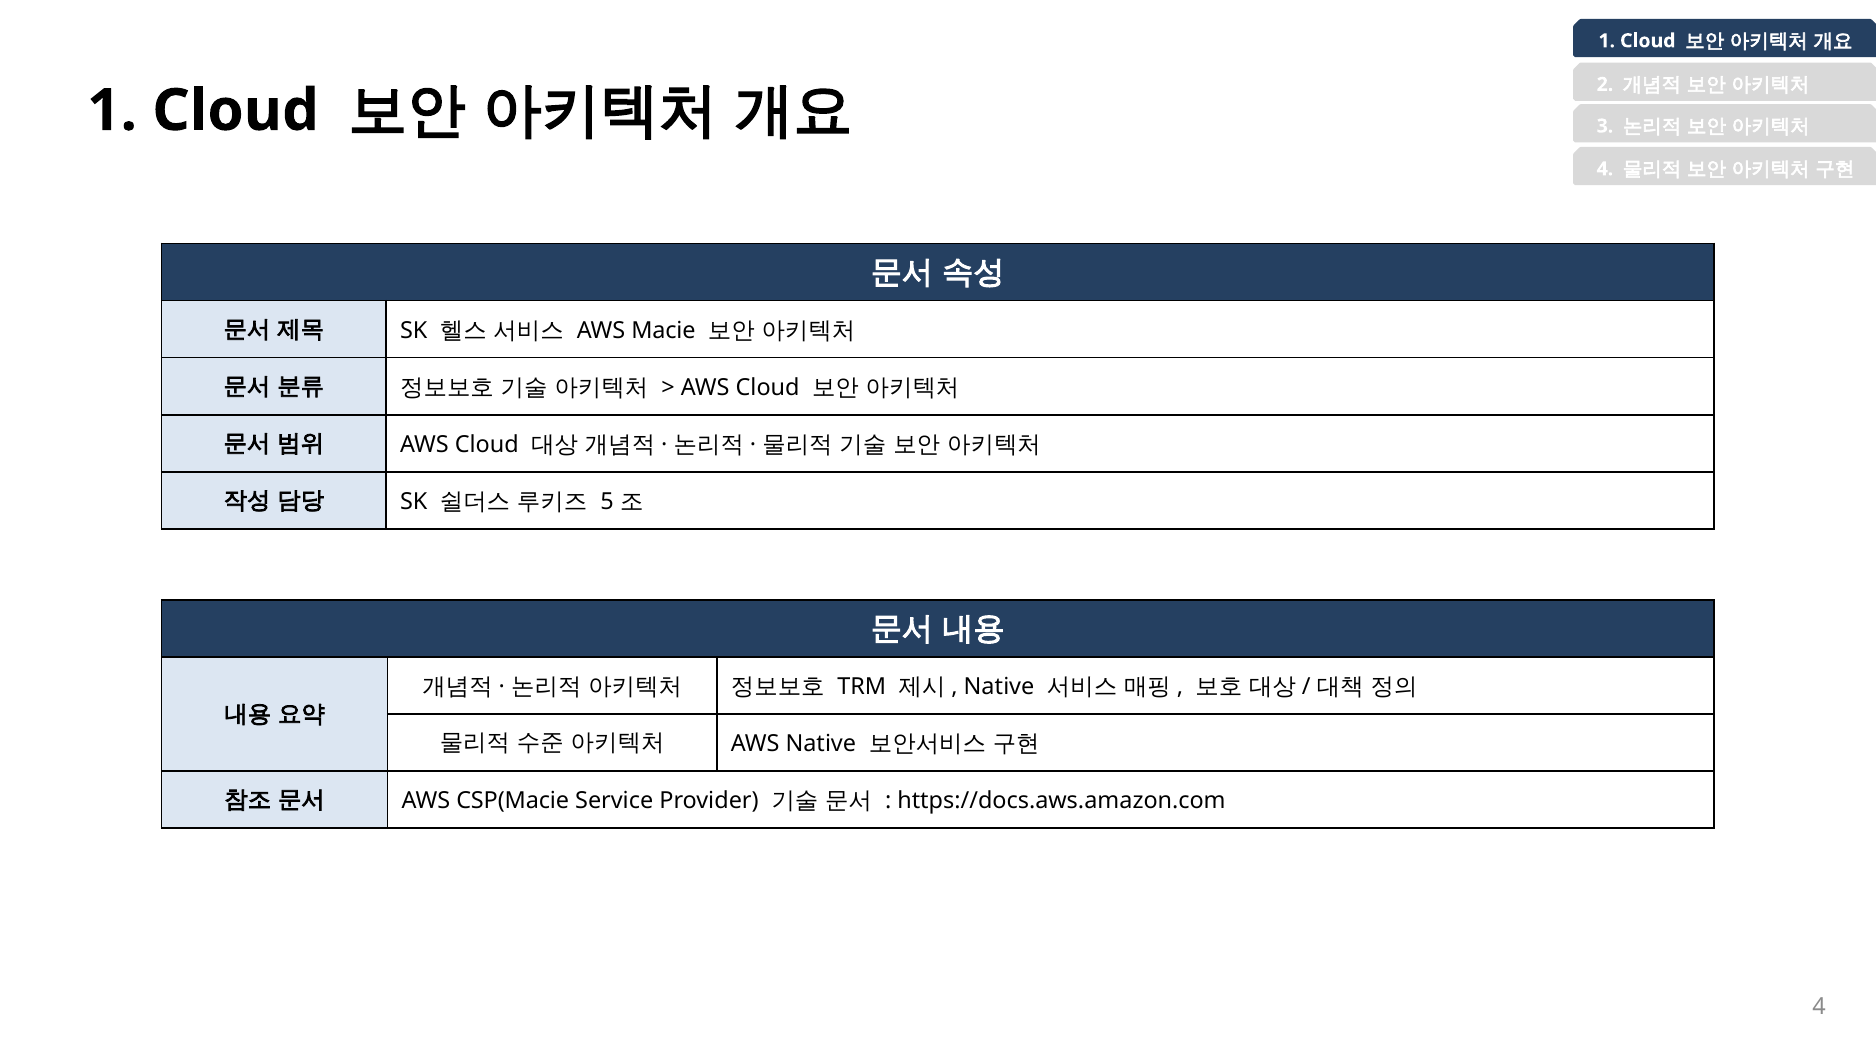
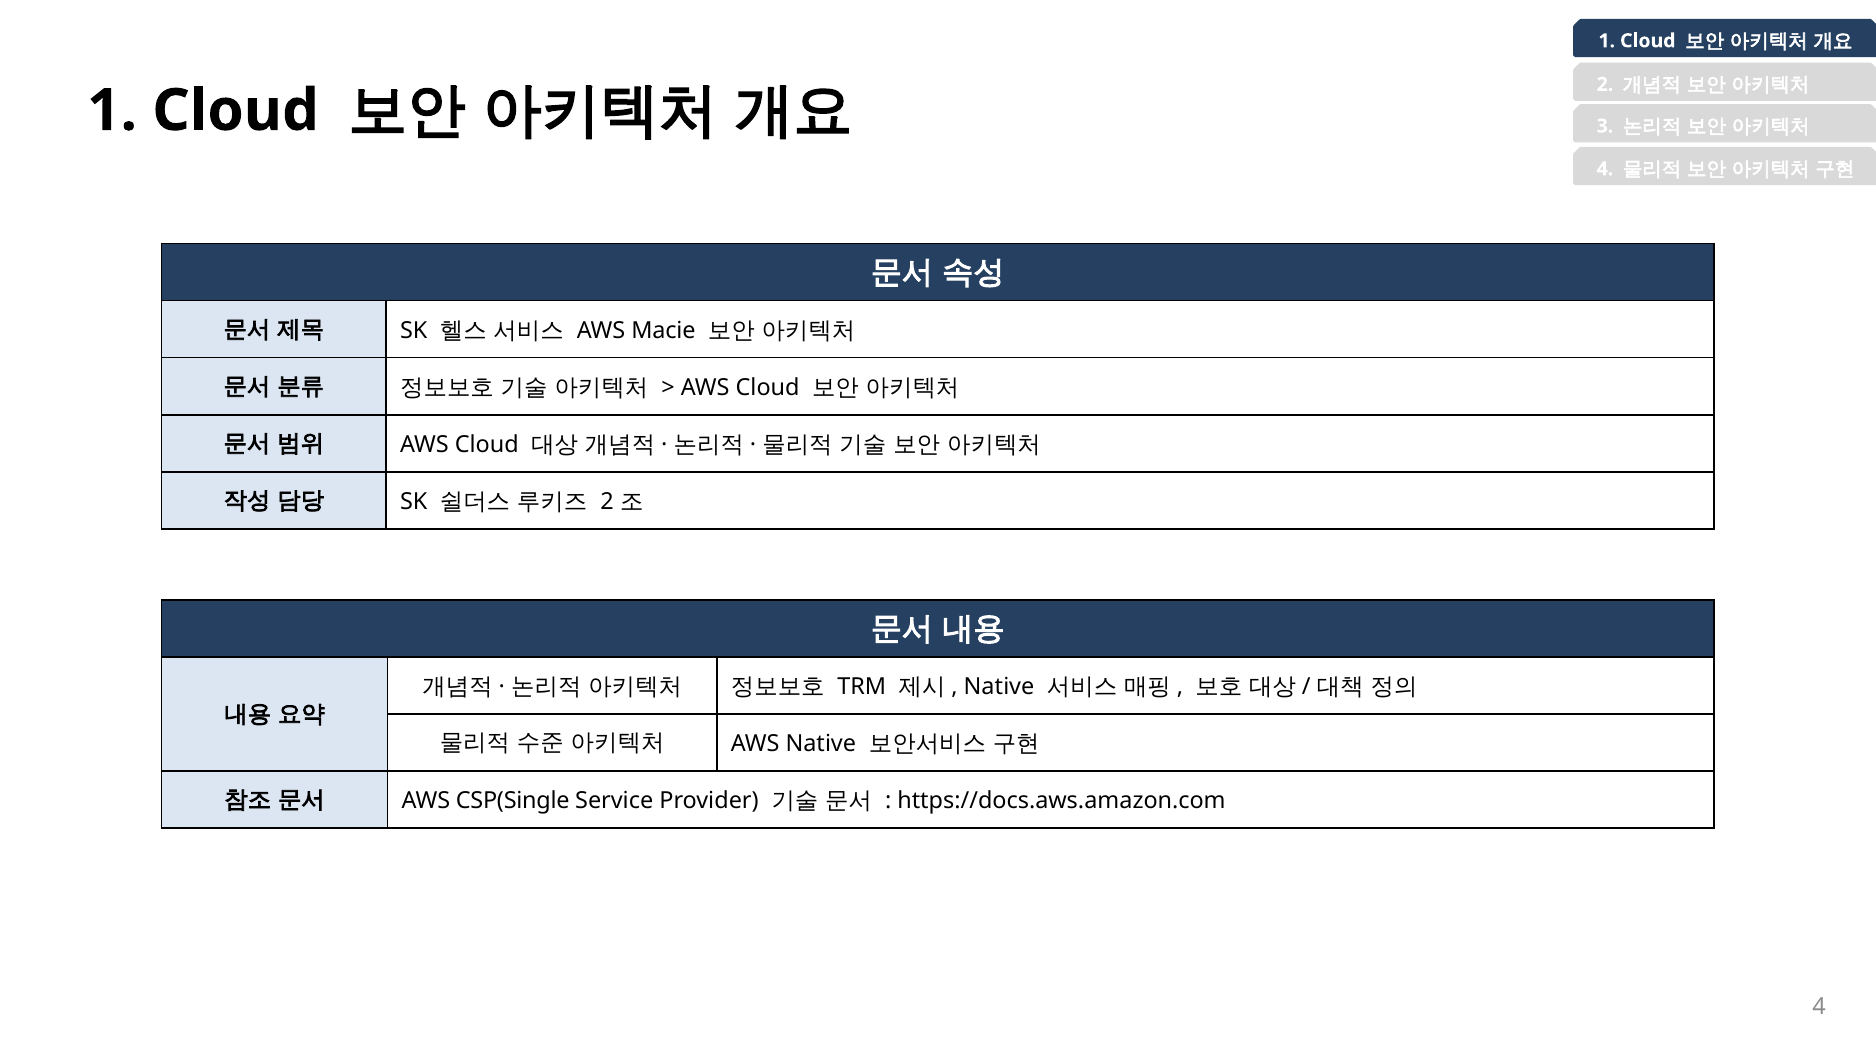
5 at (607, 502): 5 -> 2
CSP(Macie: CSP(Macie -> CSP(Single
